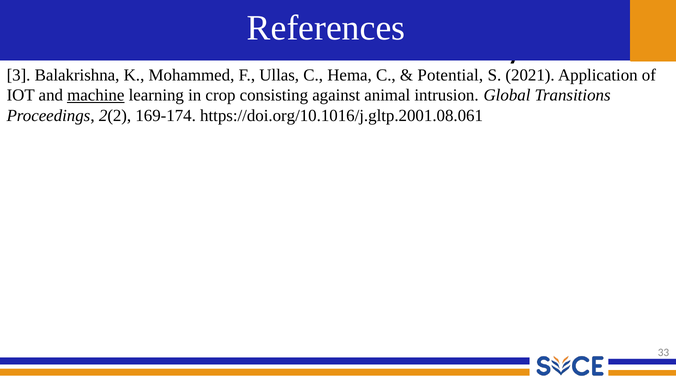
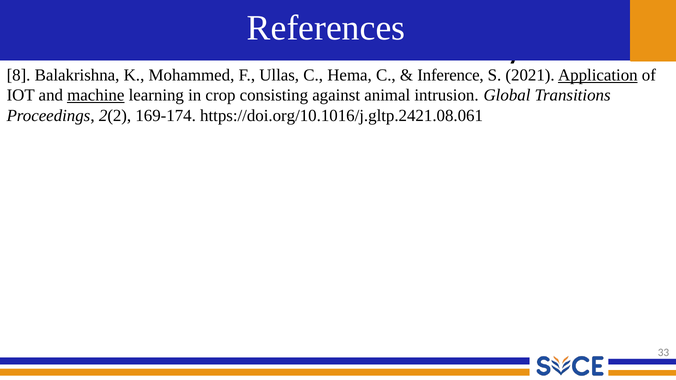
3: 3 -> 8
Potential: Potential -> Inference
Application underline: none -> present
https://doi.org/10.1016/j.gltp.2001.08.061: https://doi.org/10.1016/j.gltp.2001.08.061 -> https://doi.org/10.1016/j.gltp.2421.08.061
